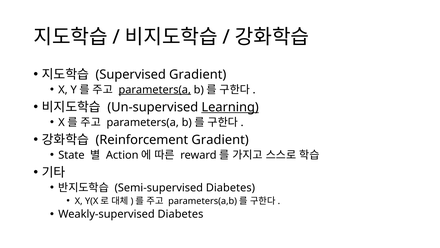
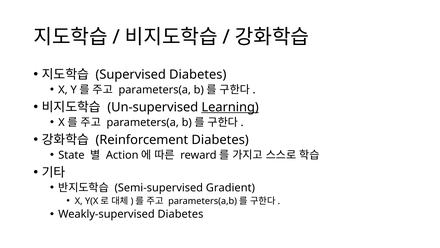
Supervised Gradient: Gradient -> Diabetes
parameters(a at (155, 90) underline: present -> none
Reinforcement Gradient: Gradient -> Diabetes
Semi-supervised Diabetes: Diabetes -> Gradient
